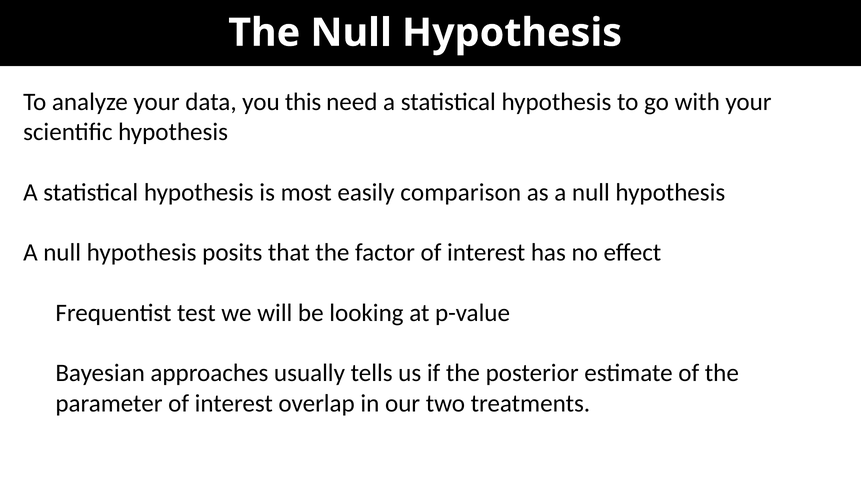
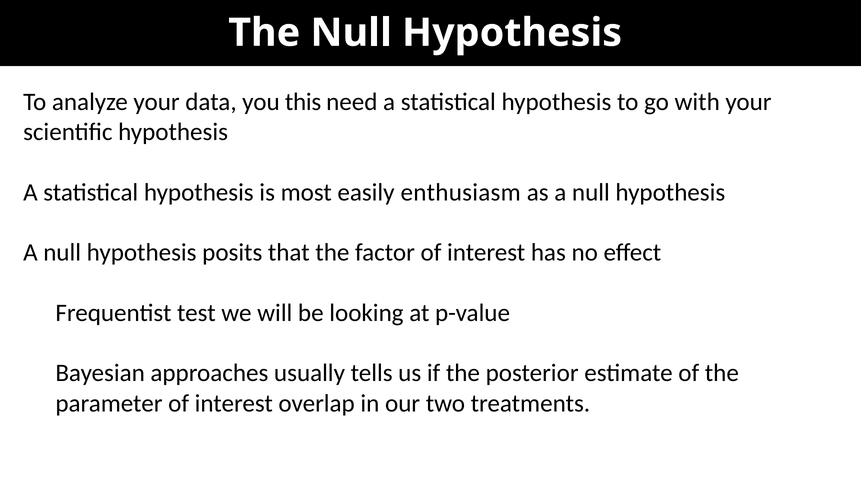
comparison: comparison -> enthusiasm
